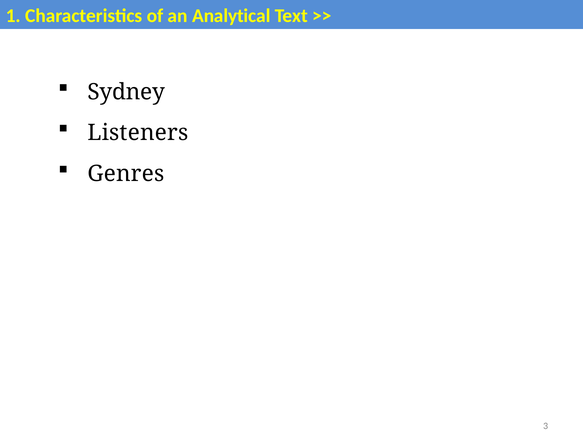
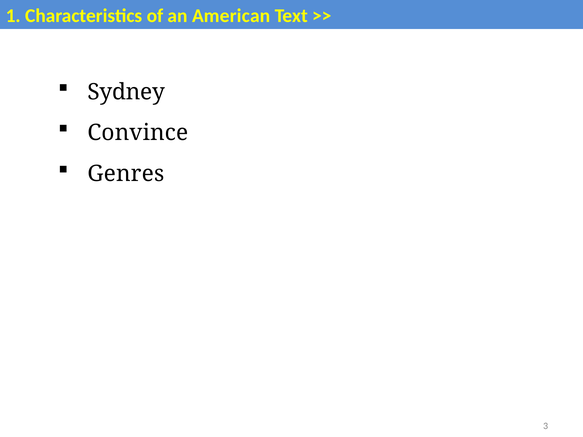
Analytical: Analytical -> American
Listeners: Listeners -> Convince
